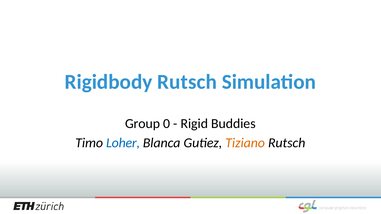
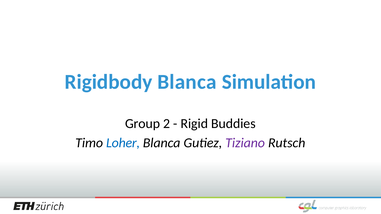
Rigidbody Rutsch: Rutsch -> Blanca
0: 0 -> 2
Tiziano colour: orange -> purple
